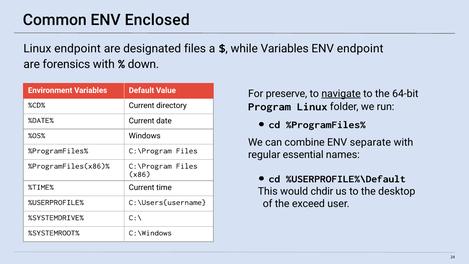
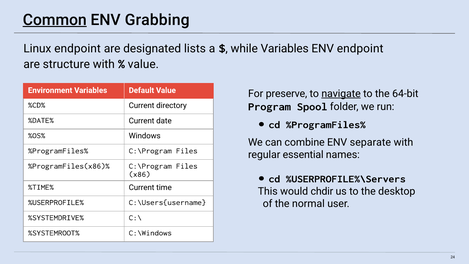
Common underline: none -> present
Enclosed: Enclosed -> Grabbing
designated files: files -> lists
forensics: forensics -> structure
down at (143, 64): down -> value
Program Linux: Linux -> Spool
%USERPROFILE%\Default: %USERPROFILE%\Default -> %USERPROFILE%\Servers
exceed: exceed -> normal
